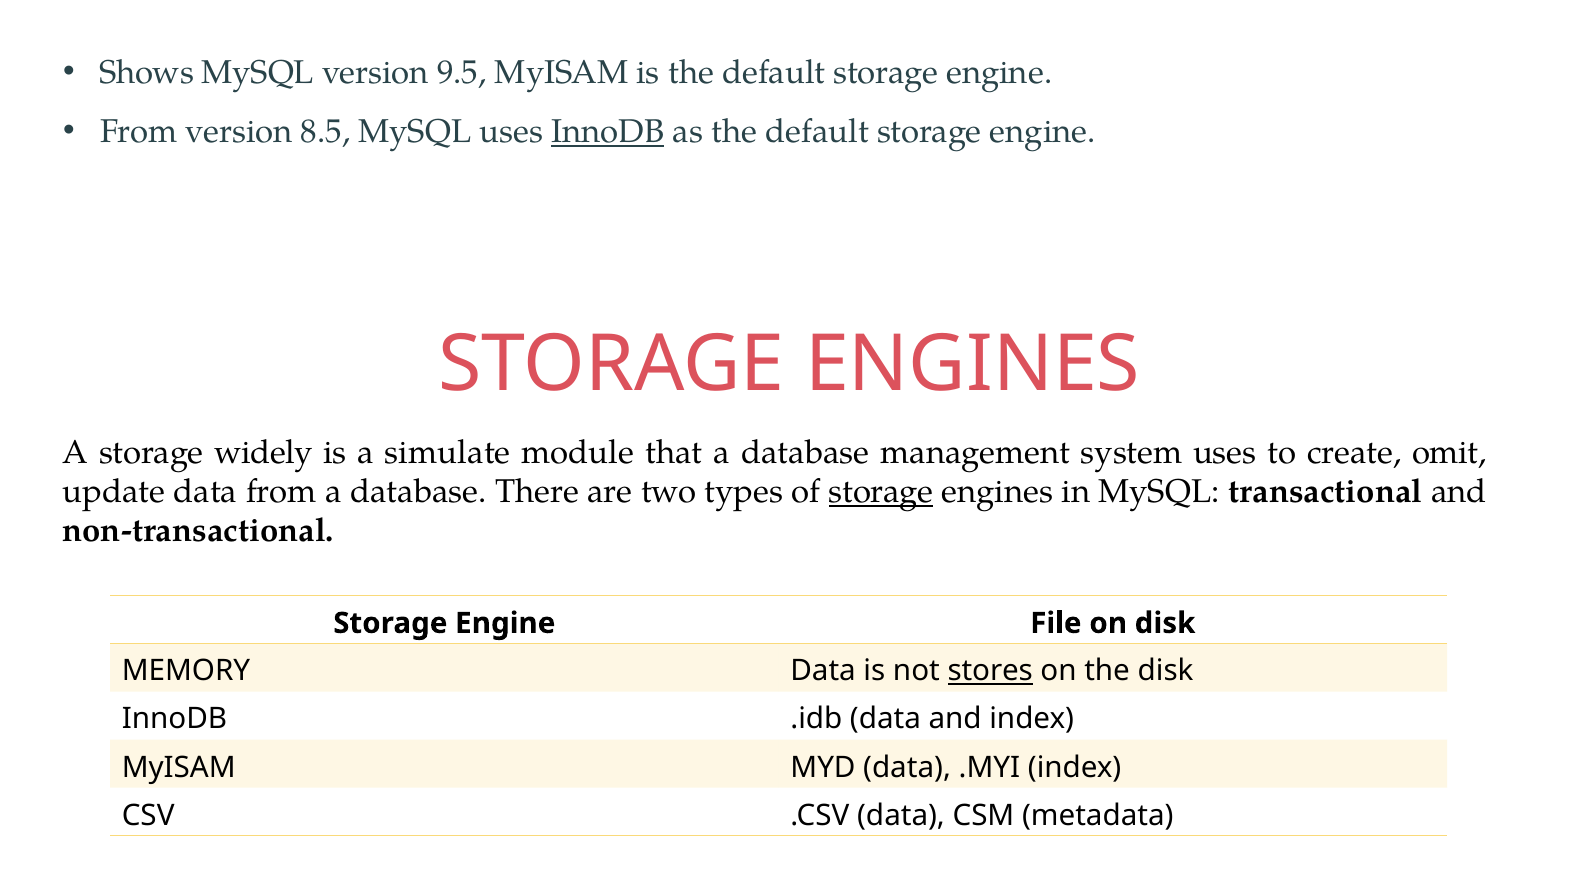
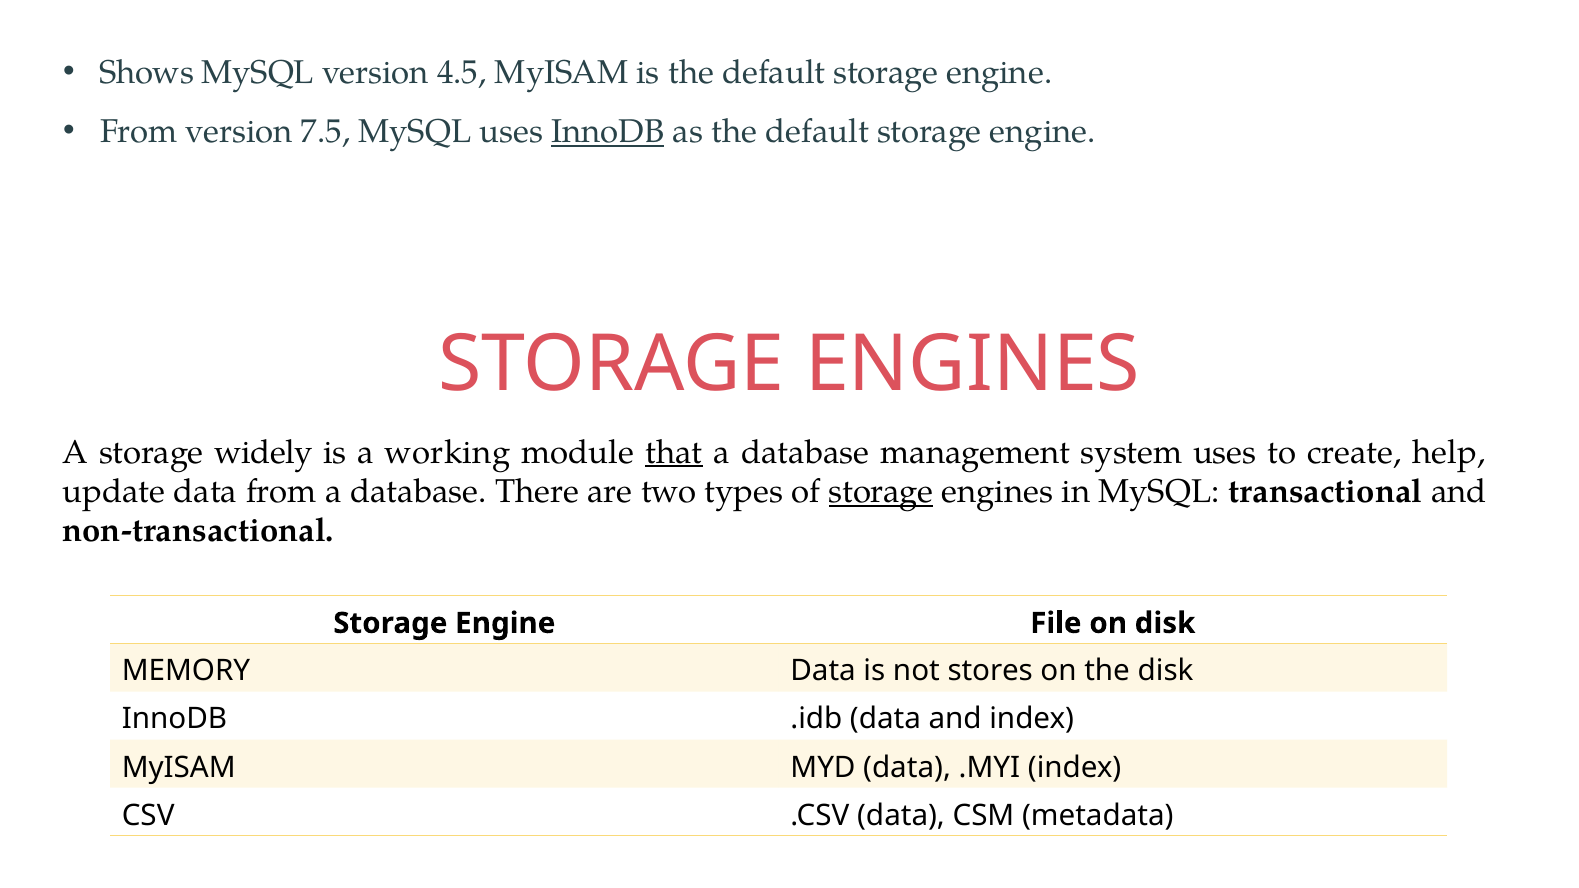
9.5: 9.5 -> 4.5
8.5: 8.5 -> 7.5
simulate: simulate -> working
that underline: none -> present
omit: omit -> help
stores underline: present -> none
